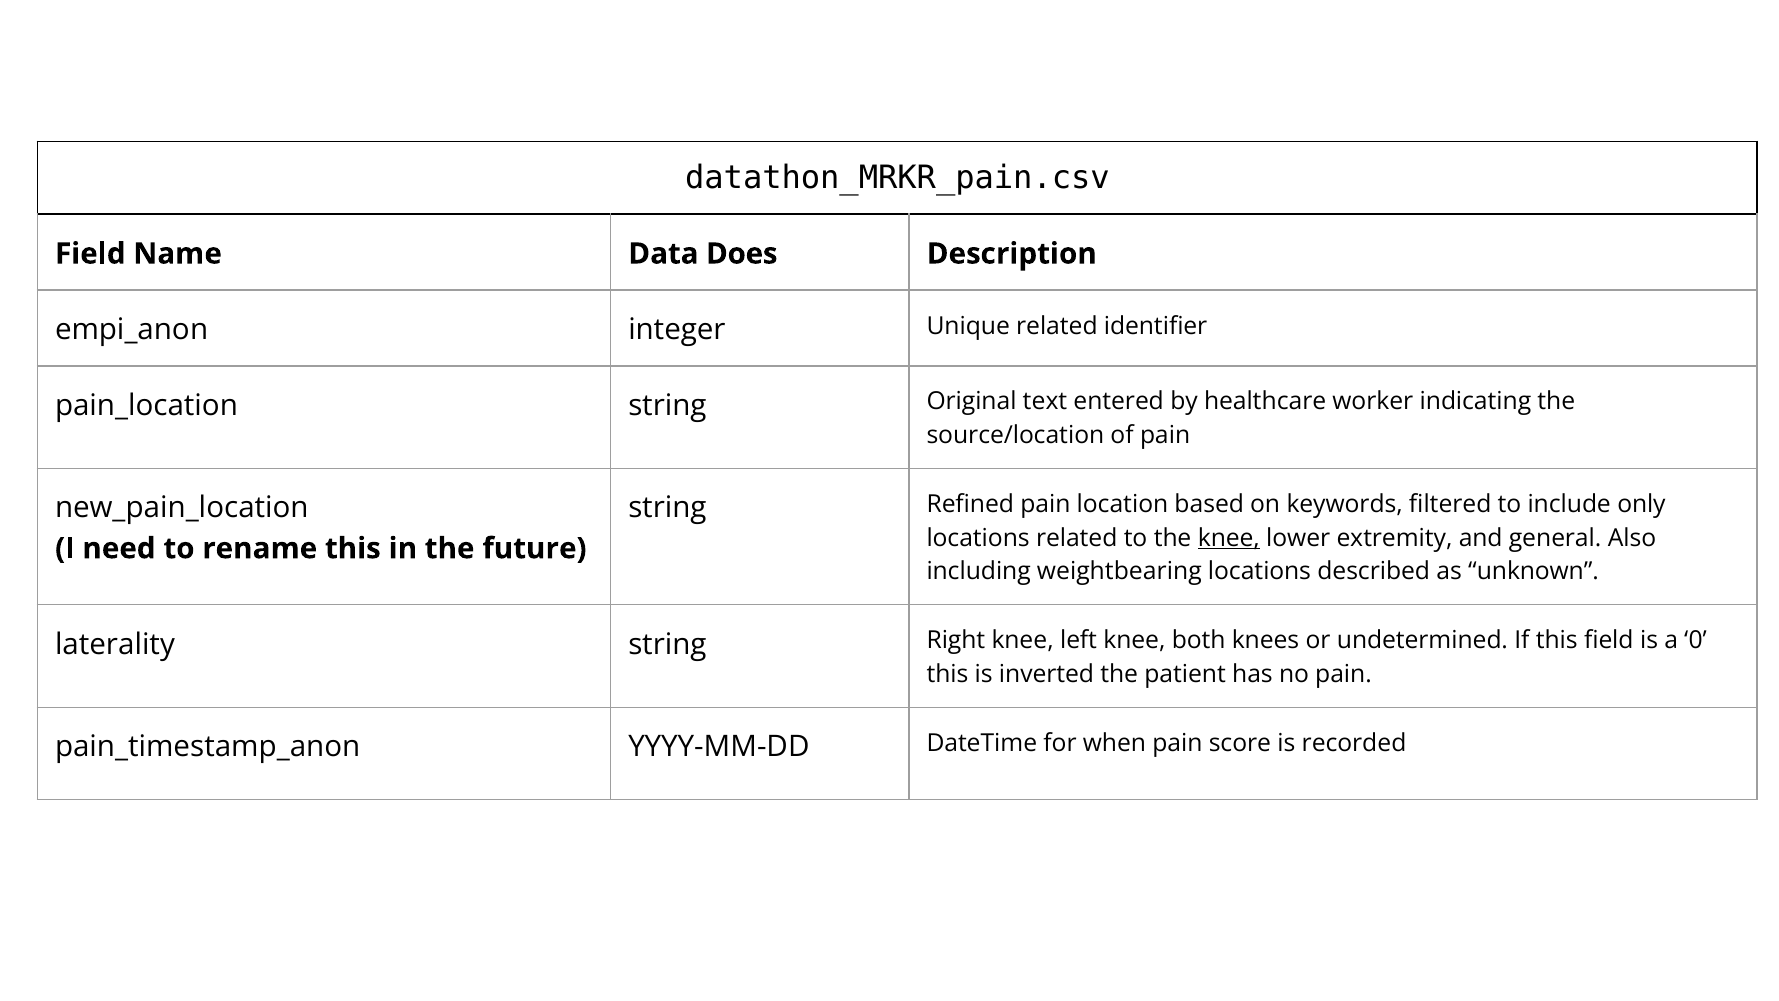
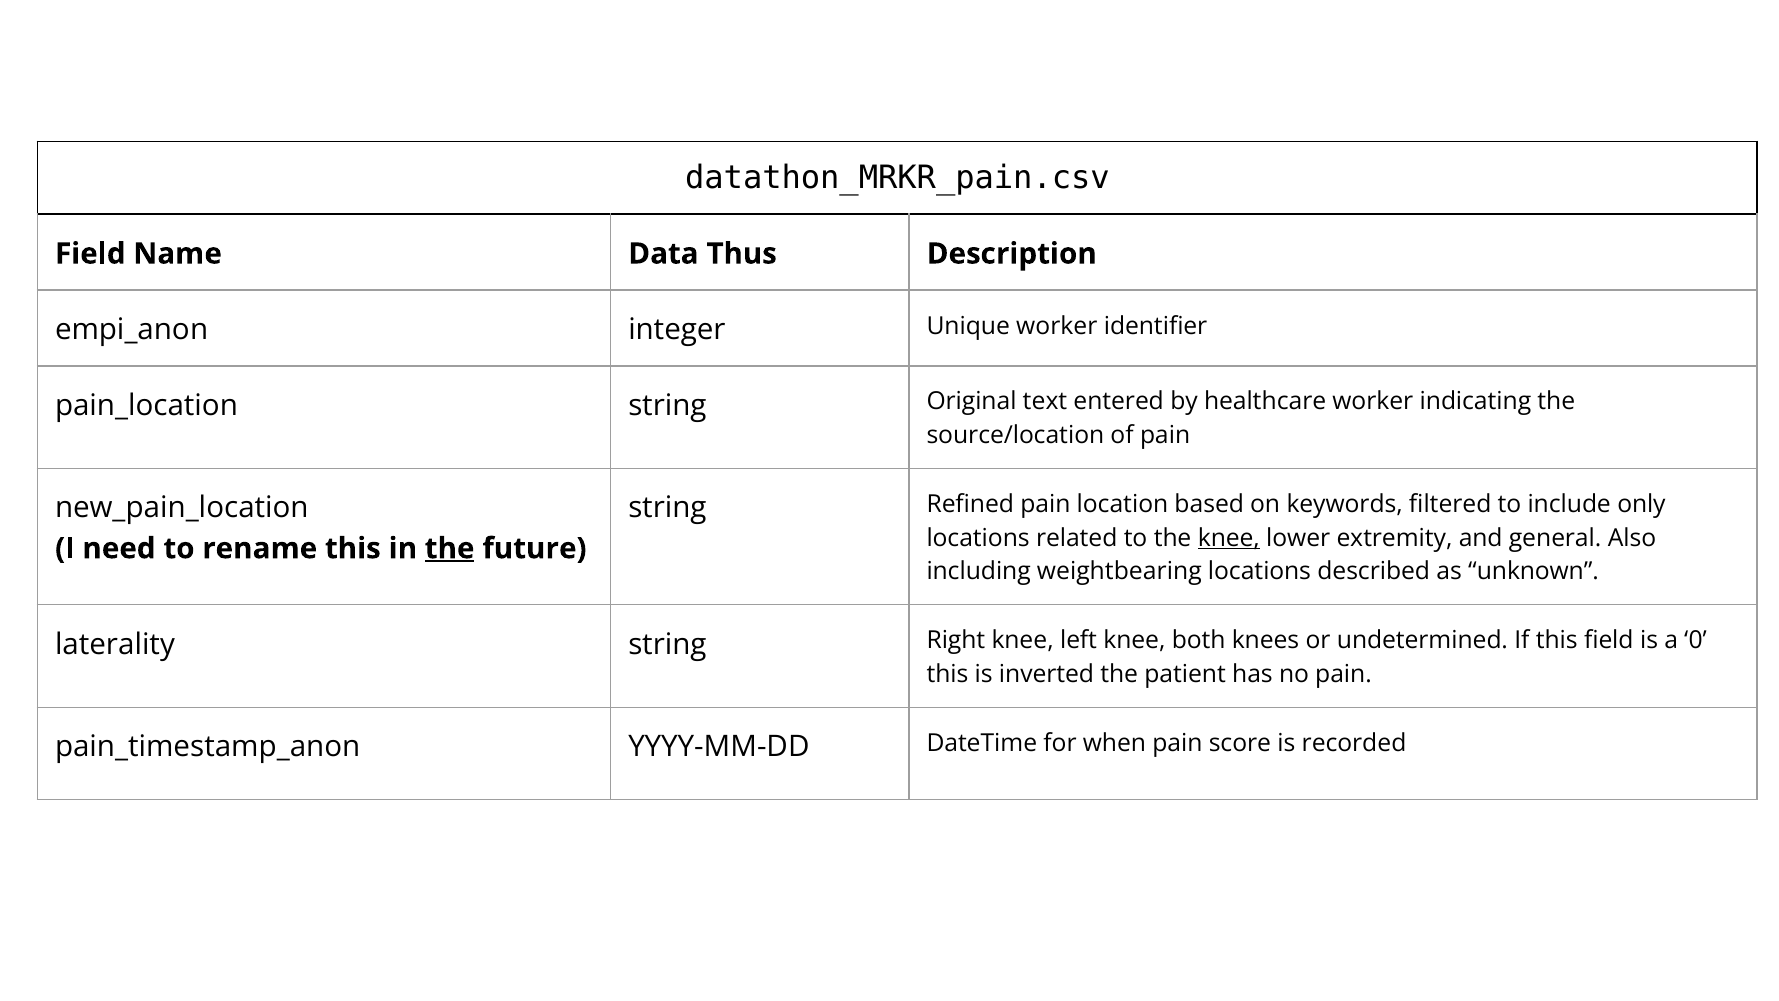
Does: Does -> Thus
Unique related: related -> worker
the at (450, 548) underline: none -> present
